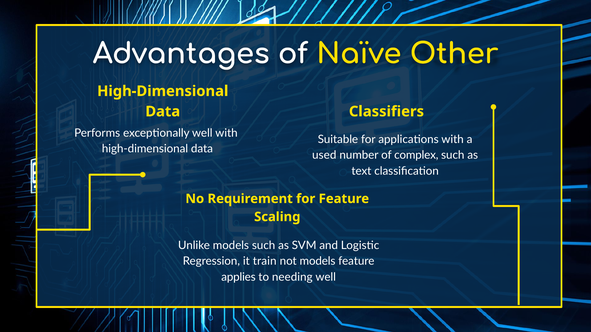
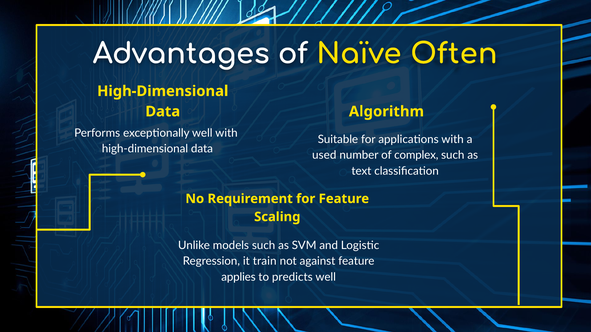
Other: Other -> Often
Classifiers: Classifiers -> Algorithm
not models: models -> against
needing: needing -> predicts
